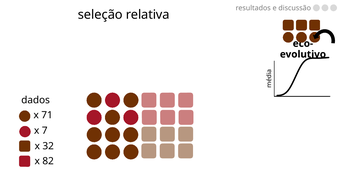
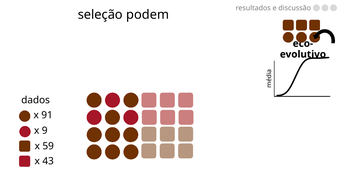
relativa: relativa -> podem
71: 71 -> 91
7: 7 -> 9
32: 32 -> 59
82: 82 -> 43
